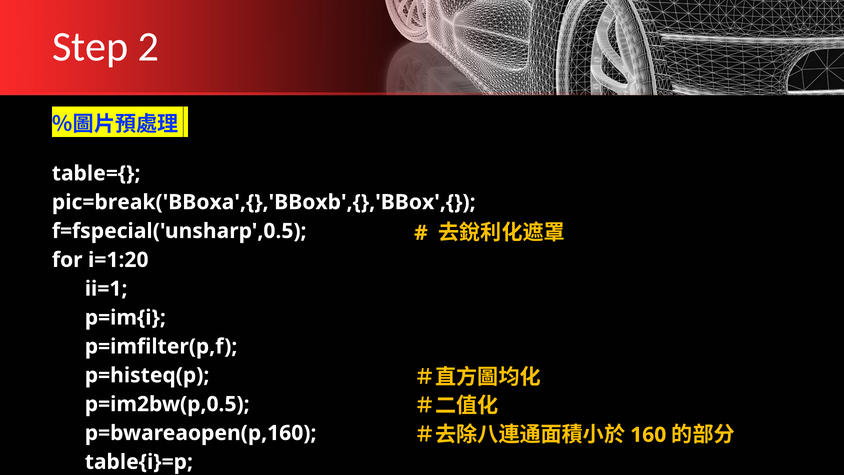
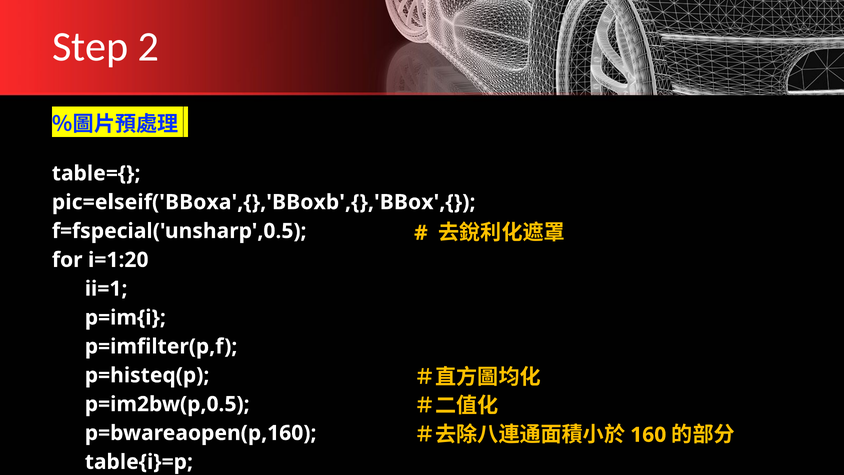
pic=break('BBoxa',{},'BBoxb',{},'BBox',{: pic=break('BBoxa',{},'BBoxb',{},'BBox',{ -> pic=elseif('BBoxa',{},'BBoxb',{},'BBox',{
